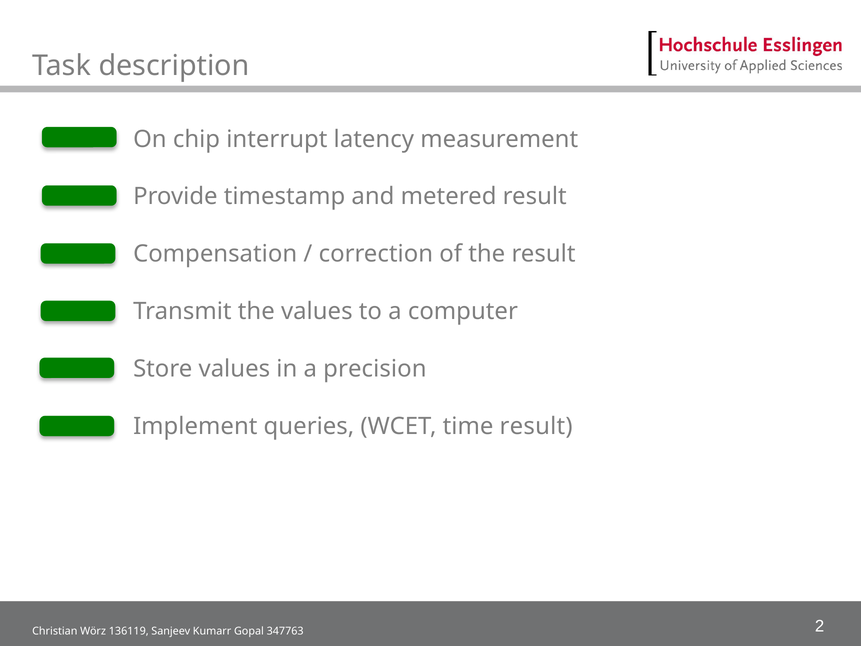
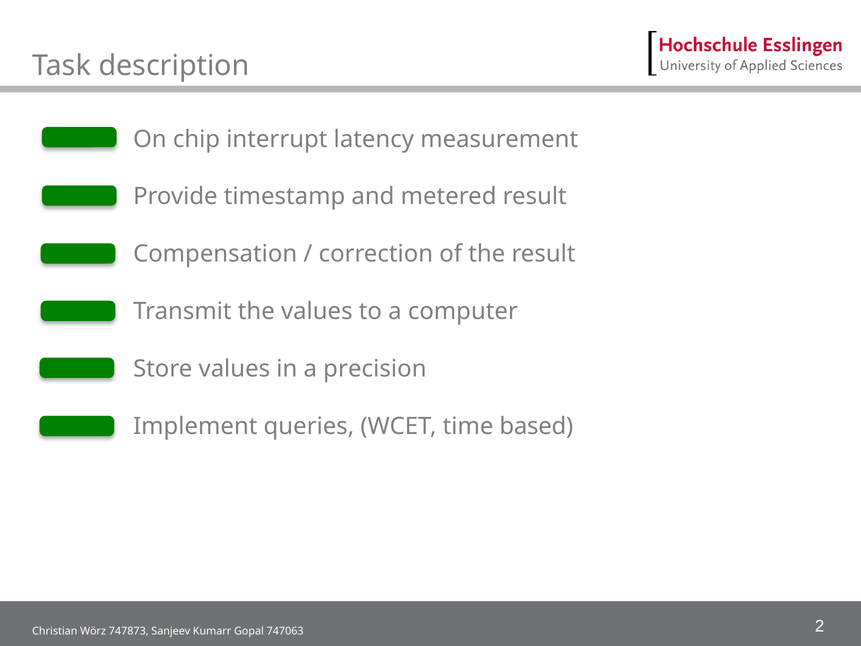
time result: result -> based
136119: 136119 -> 747873
347763: 347763 -> 747063
